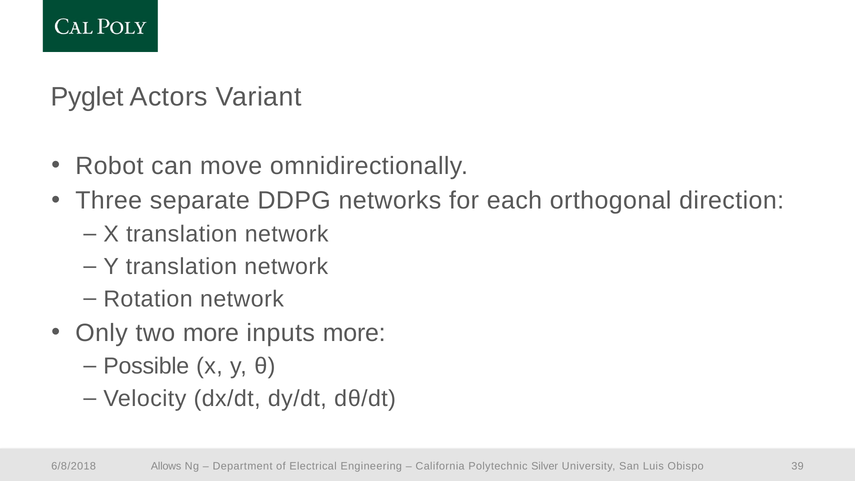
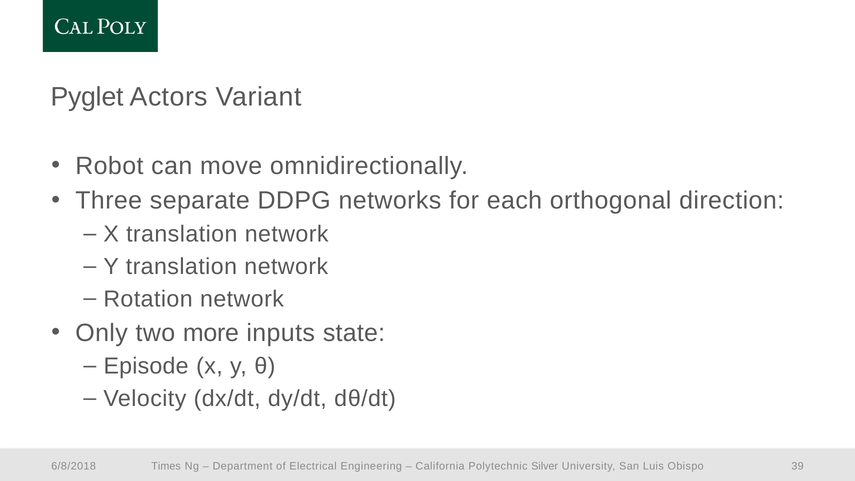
inputs more: more -> state
Possible: Possible -> Episode
Allows: Allows -> Times
